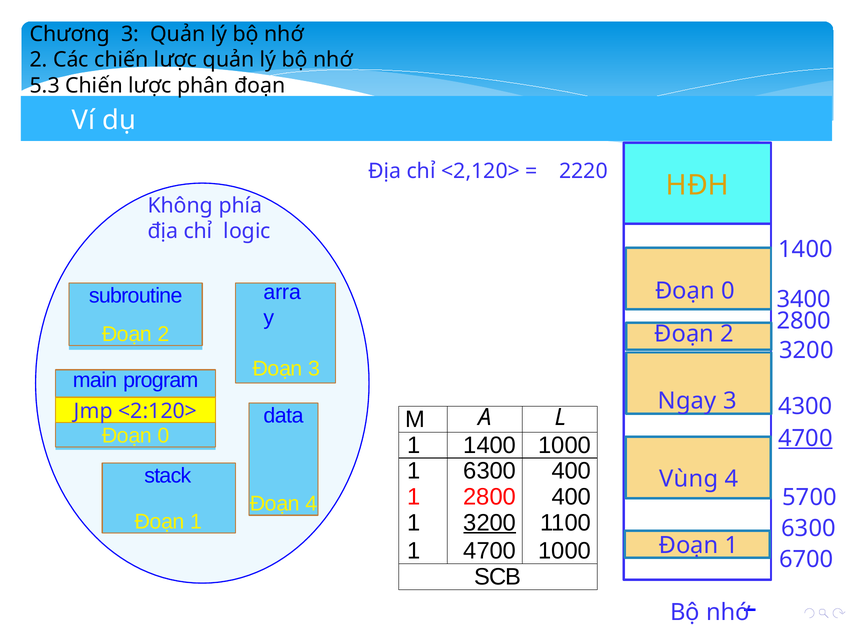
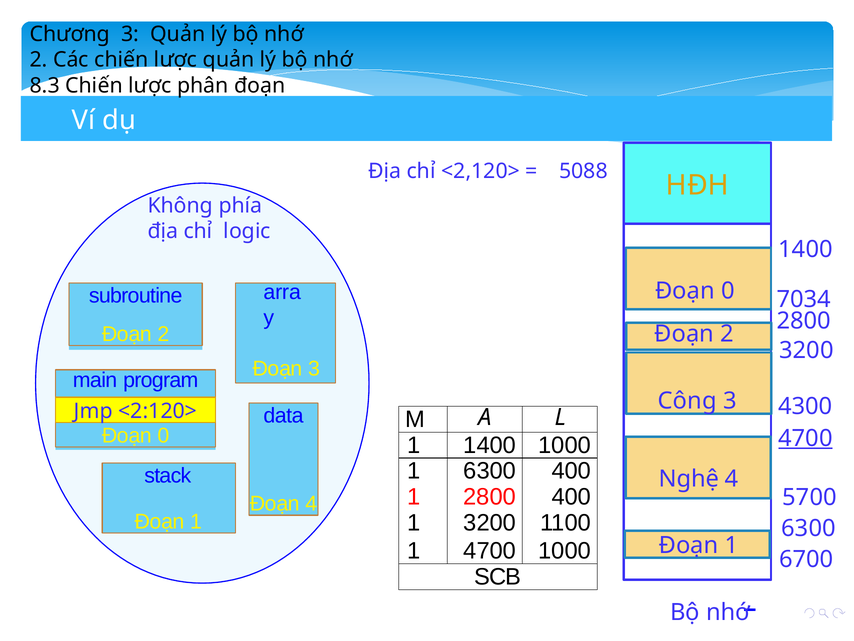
5.3: 5.3 -> 8.3
2220: 2220 -> 5088
3400: 3400 -> 7034
Ngay: Ngay -> Công
Vùng: Vùng -> Nghệ
3200 at (490, 522) underline: present -> none
